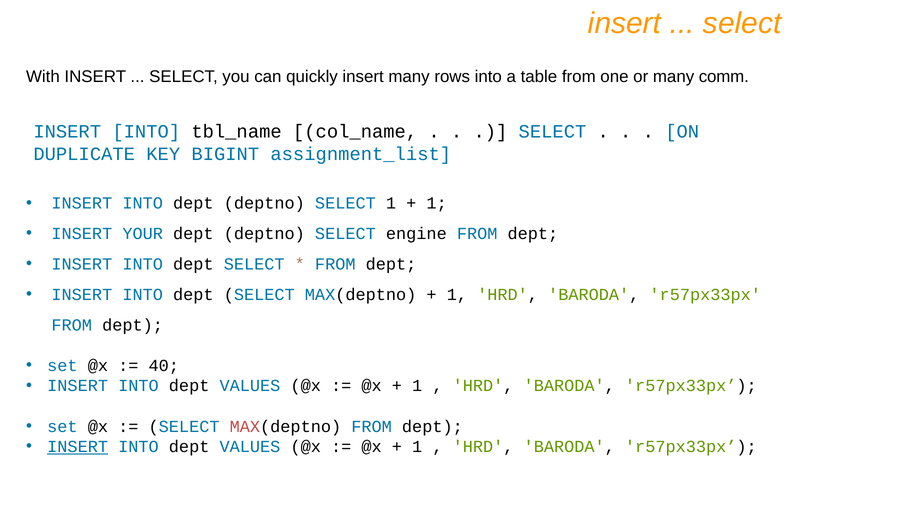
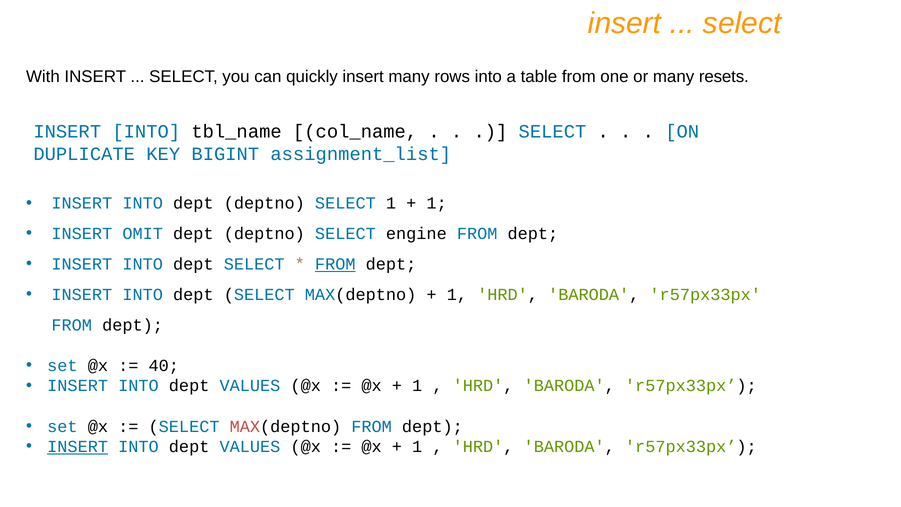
comm: comm -> resets
YOUR: YOUR -> OMIT
FROM at (335, 264) underline: none -> present
